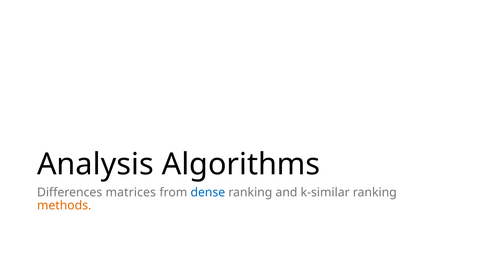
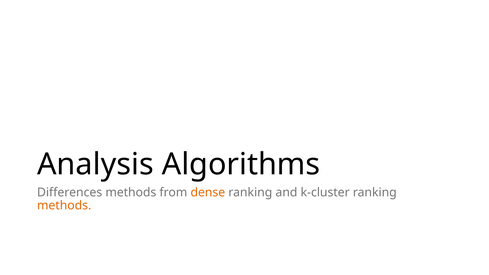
Differences matrices: matrices -> methods
dense colour: blue -> orange
k-similar: k-similar -> k-cluster
